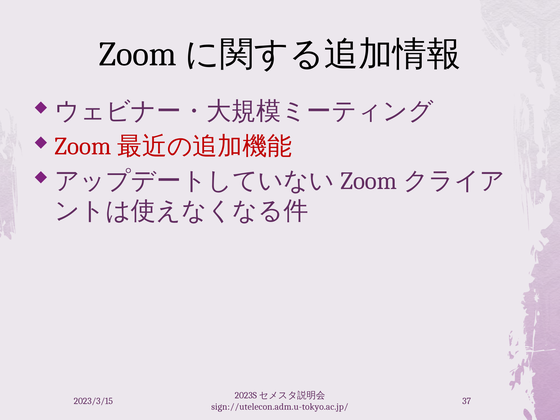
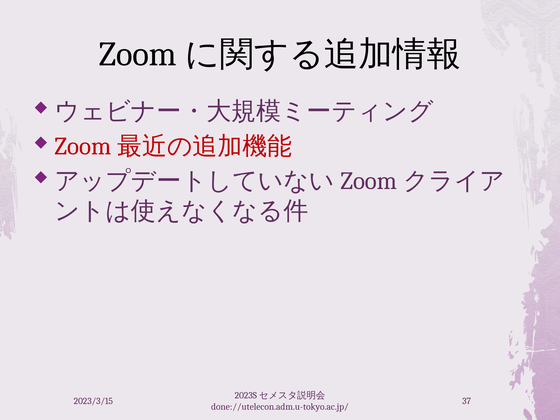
sign://utelecon.adm.u-tokyo.ac.jp/: sign://utelecon.adm.u-tokyo.ac.jp/ -> done://utelecon.adm.u-tokyo.ac.jp/
